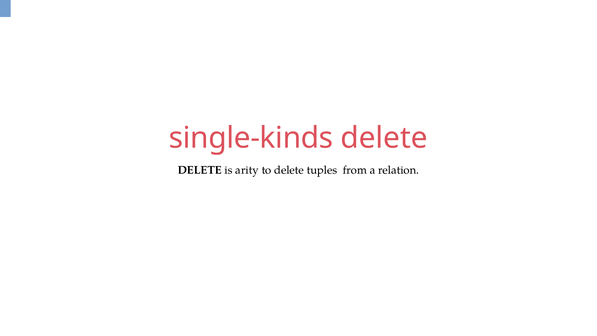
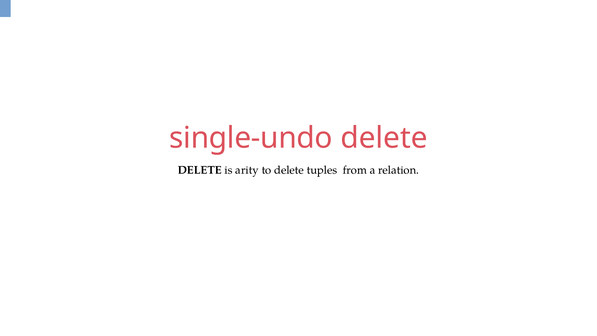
single-kinds: single-kinds -> single-undo
